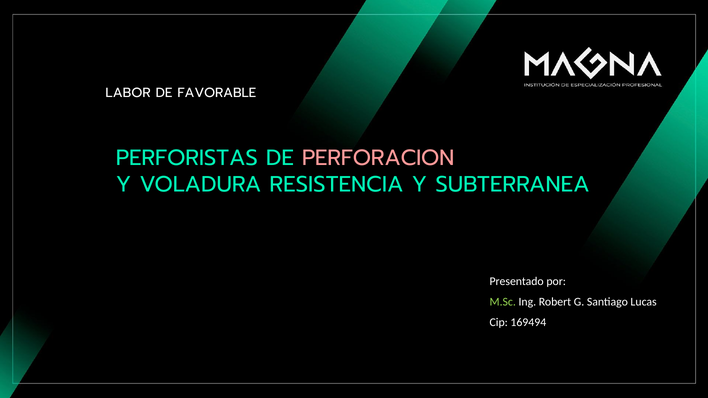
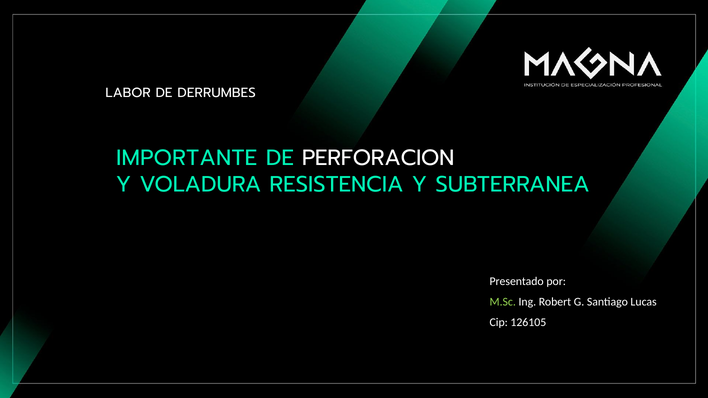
FAVORABLE: FAVORABLE -> DERRUMBES
PERFORISTAS: PERFORISTAS -> IMPORTANTE
PERFORACION colour: pink -> white
169494: 169494 -> 126105
